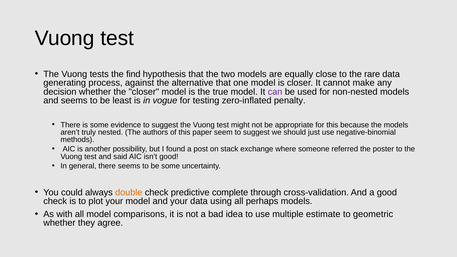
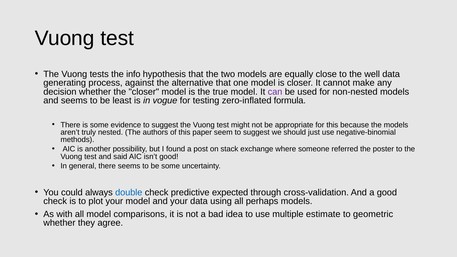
find: find -> info
rare: rare -> well
penalty: penalty -> formula
double colour: orange -> blue
complete: complete -> expected
